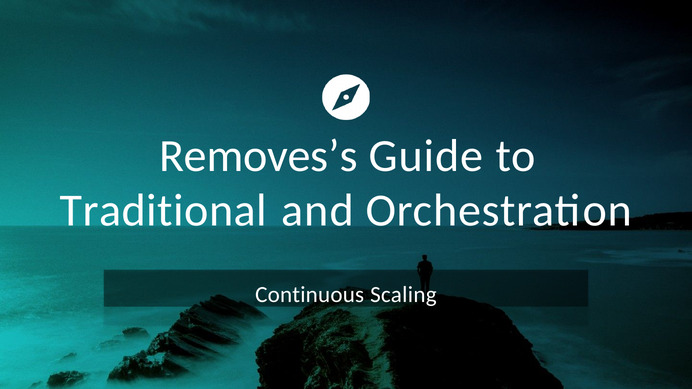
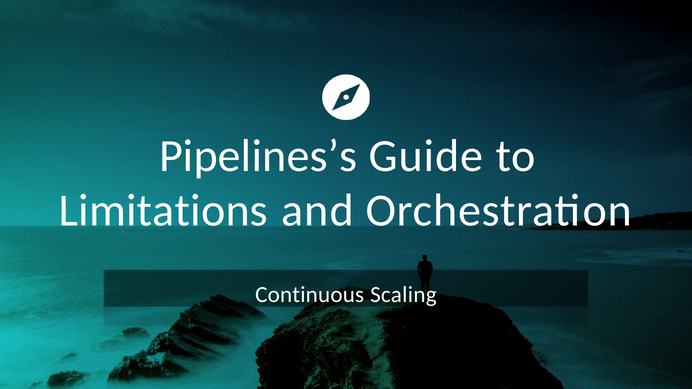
Removes’s: Removes’s -> Pipelines’s
Traditional: Traditional -> Limitations
